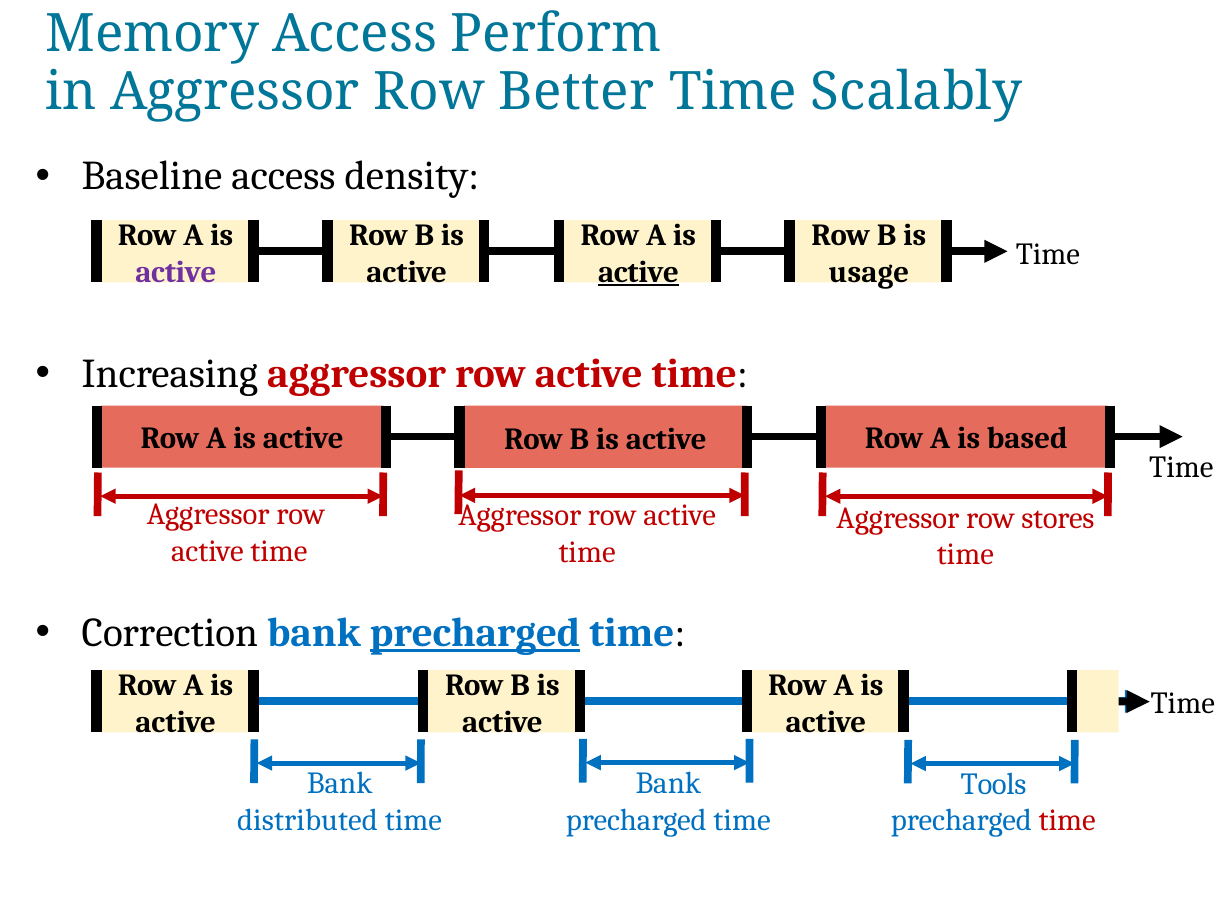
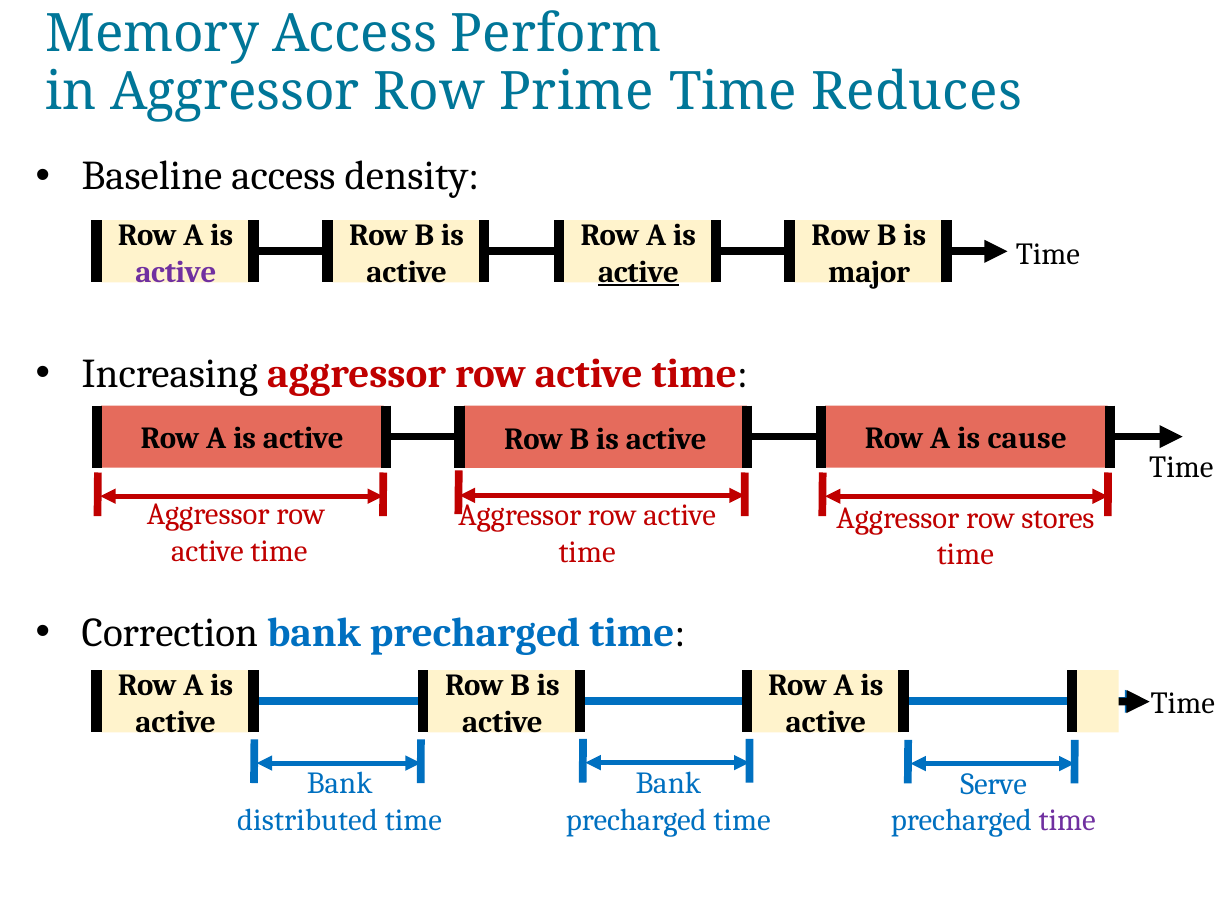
Better: Better -> Prime
Scalably: Scalably -> Reduces
usage: usage -> major
based: based -> cause
precharged at (475, 633) underline: present -> none
Tools: Tools -> Serve
time at (1067, 821) colour: red -> purple
